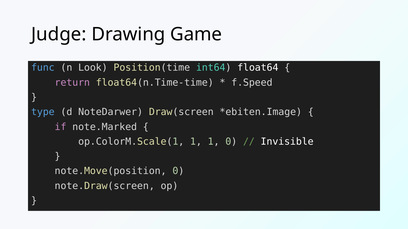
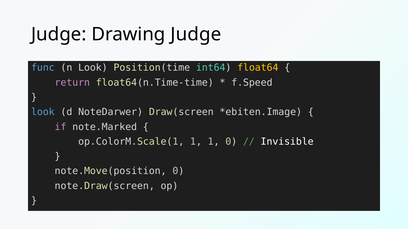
Drawing Game: Game -> Judge
float64 colour: white -> yellow
type at (43, 112): type -> look
